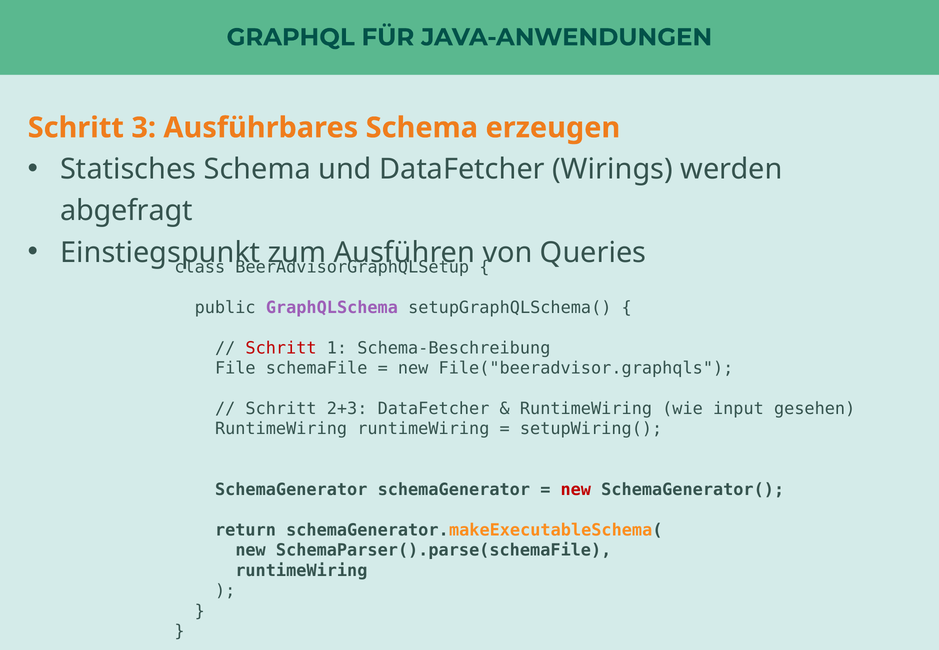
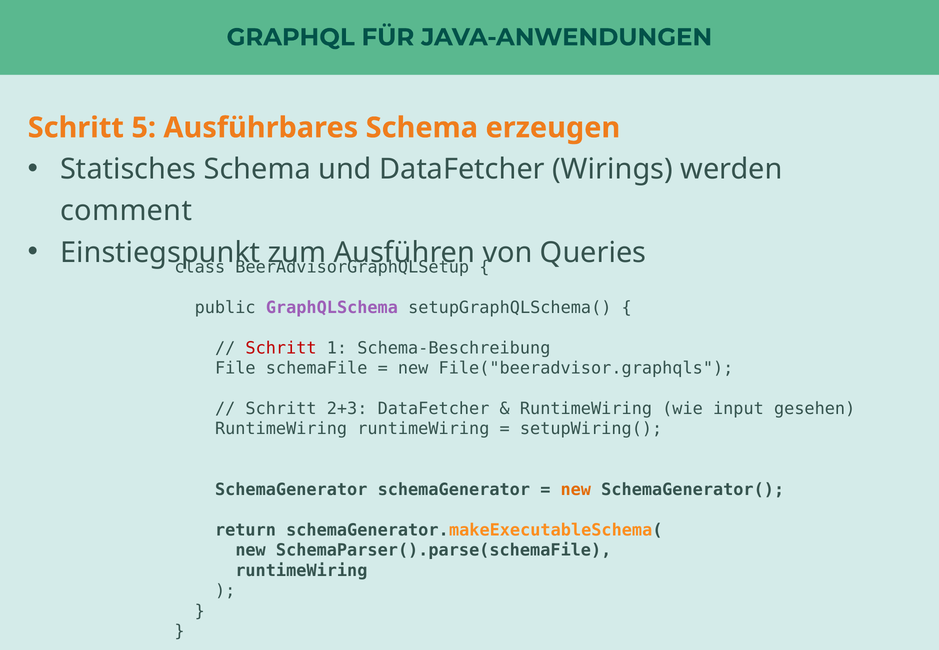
3: 3 -> 5
abgefragt: abgefragt -> comment
new at (576, 490) colour: red -> orange
